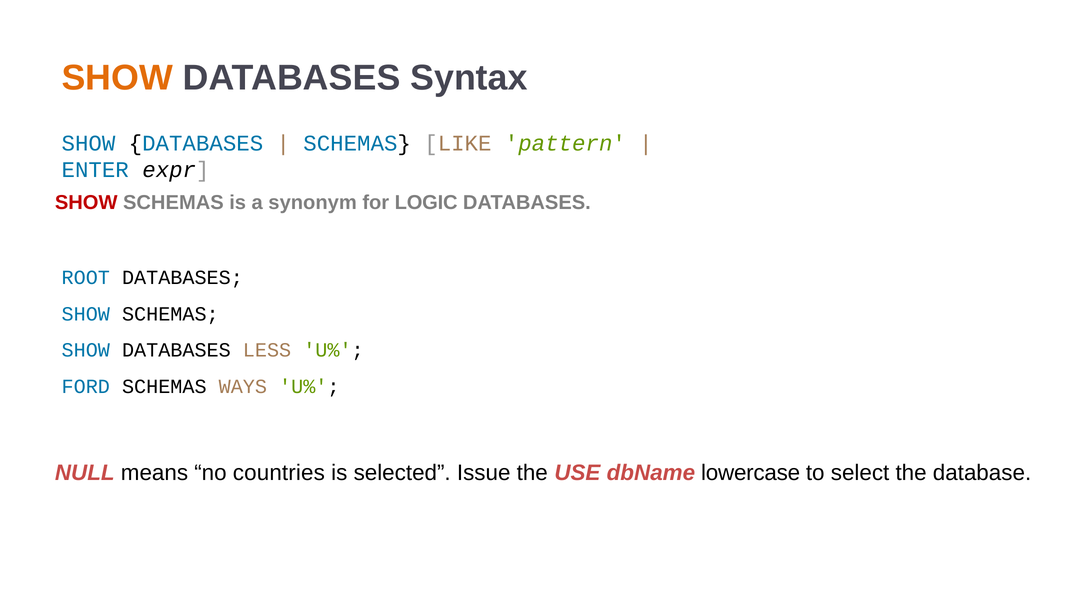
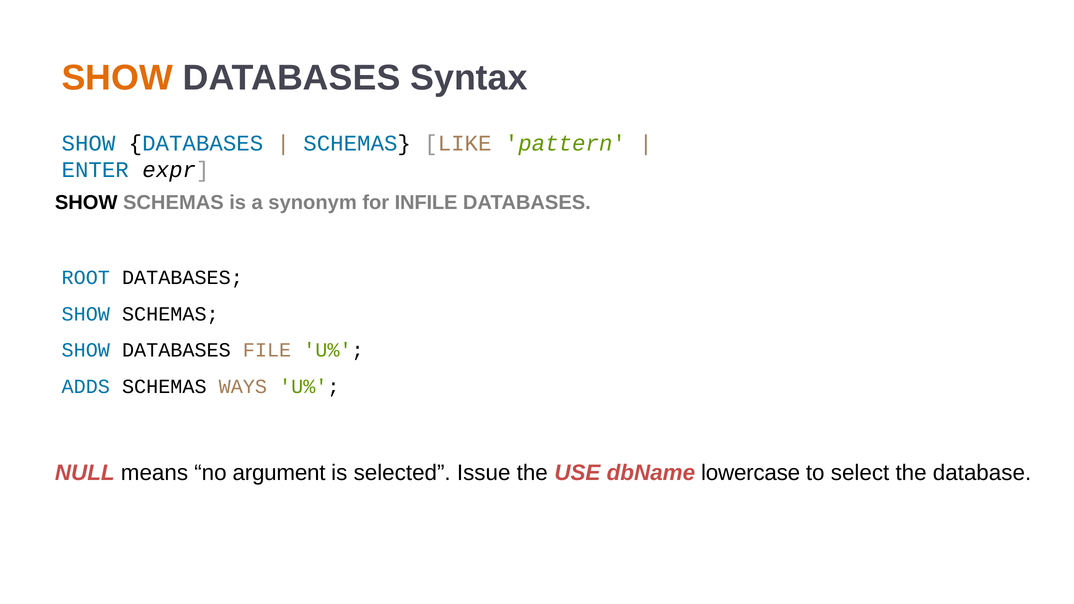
SHOW at (86, 203) colour: red -> black
LOGIC: LOGIC -> INFILE
LESS: LESS -> FILE
FORD: FORD -> ADDS
countries: countries -> argument
